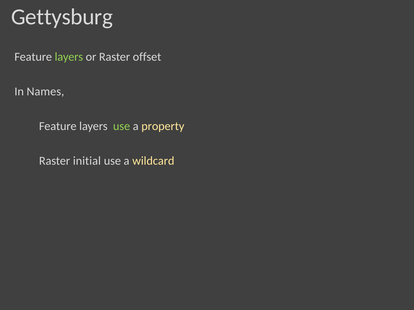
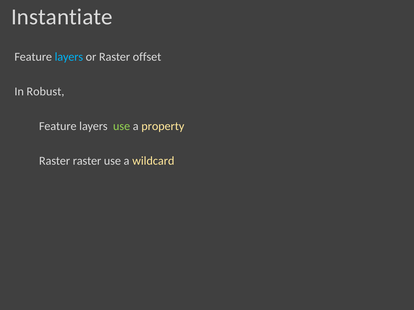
Gettysburg: Gettysburg -> Instantiate
layers at (69, 57) colour: light green -> light blue
Names: Names -> Robust
Raster initial: initial -> raster
